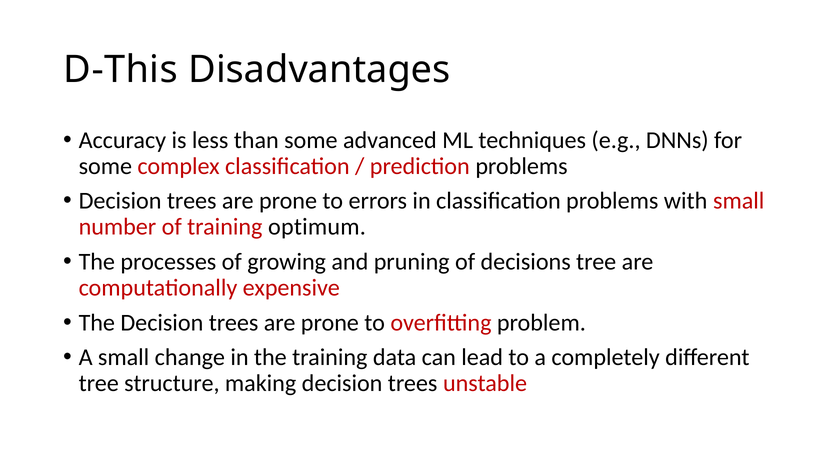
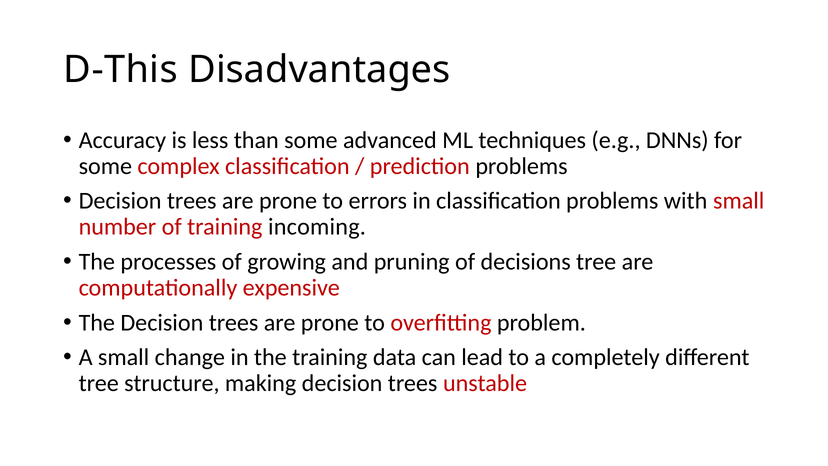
optimum: optimum -> incoming
